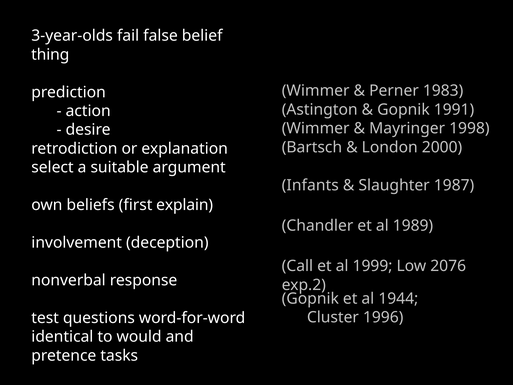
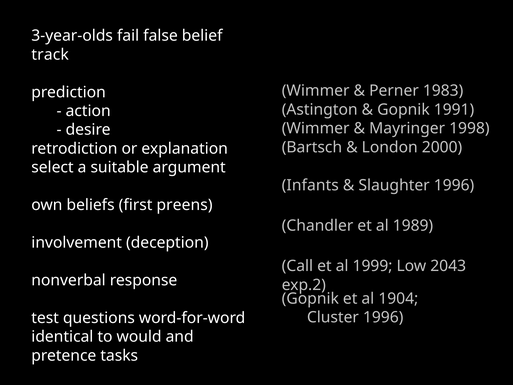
thing: thing -> track
Slaughter 1987: 1987 -> 1996
explain: explain -> preens
2076: 2076 -> 2043
1944: 1944 -> 1904
